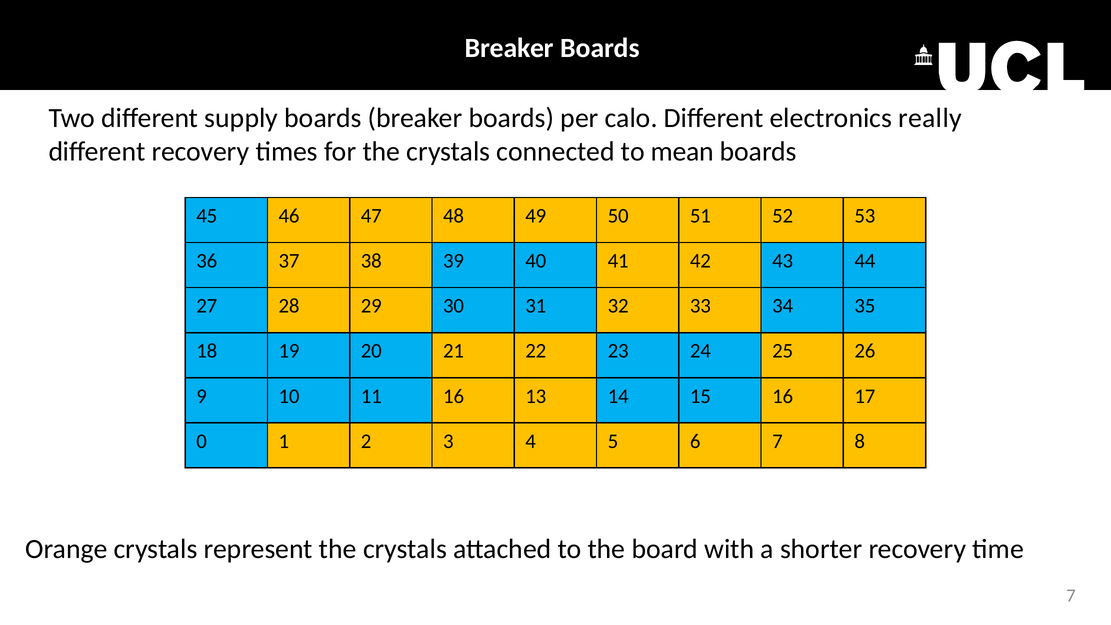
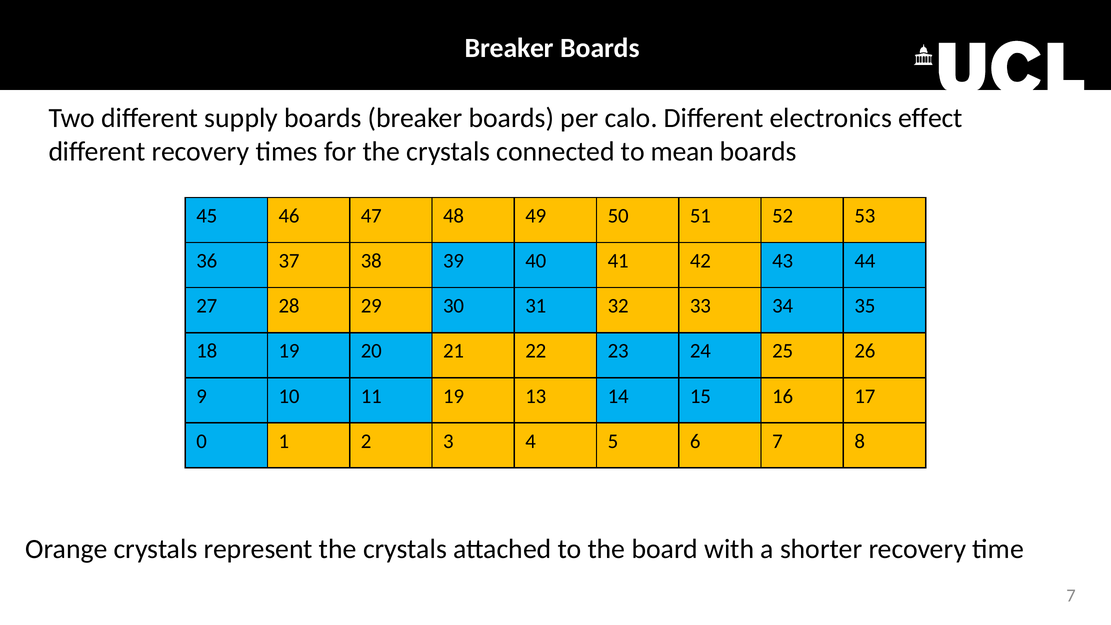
really: really -> effect
11 16: 16 -> 19
